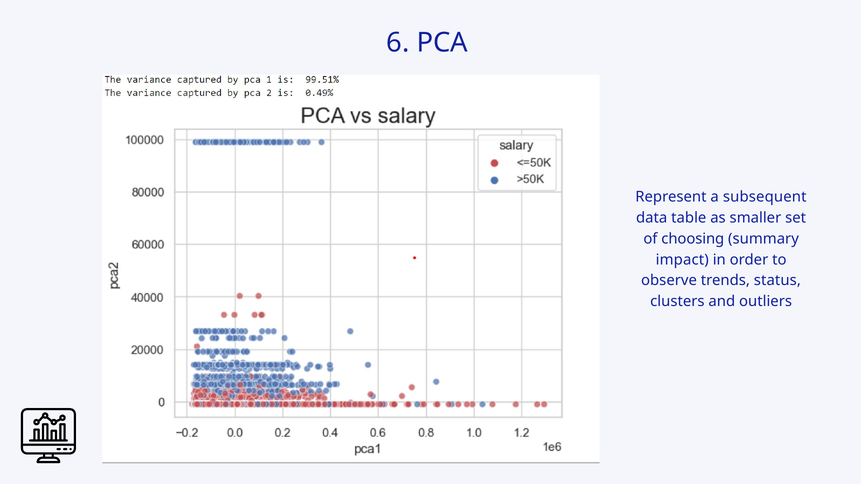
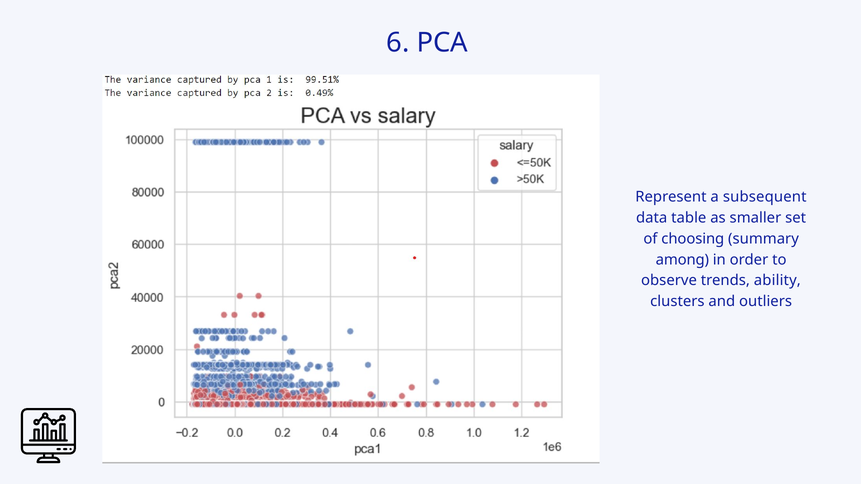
impact: impact -> among
status: status -> ability
